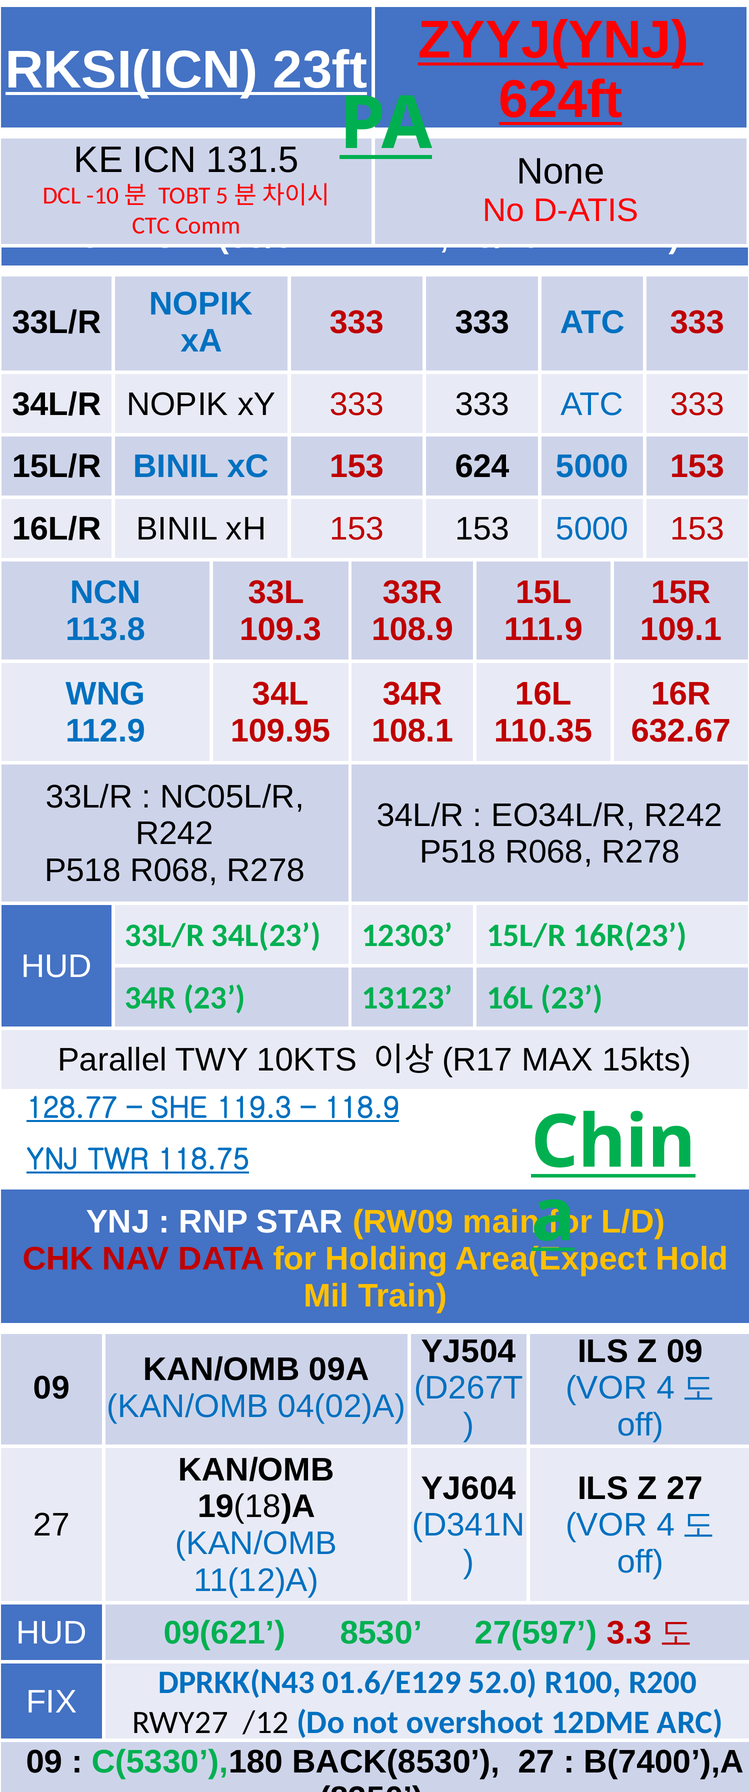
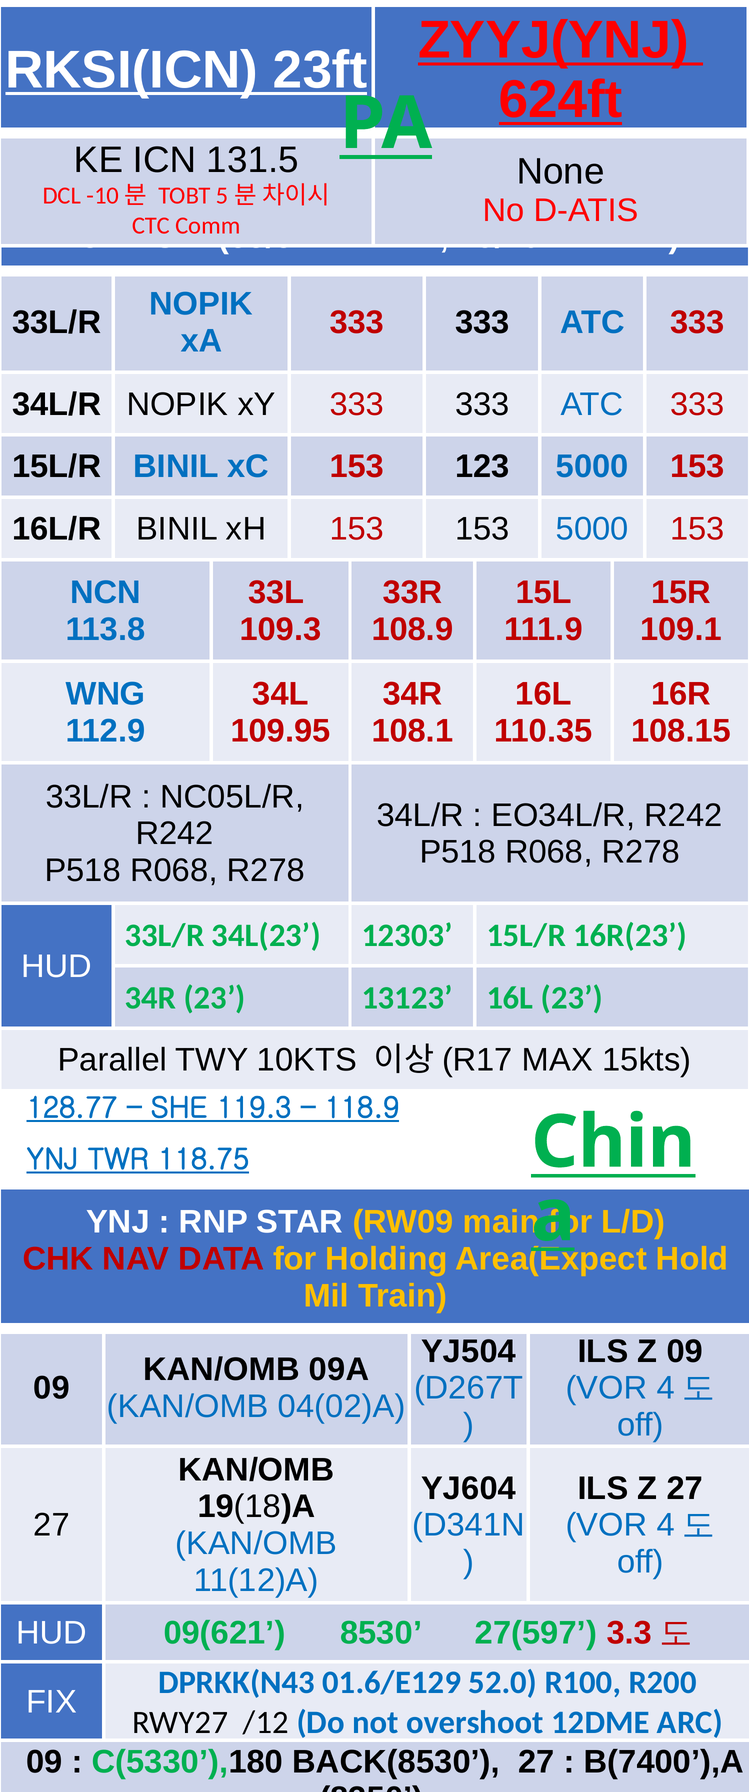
624: 624 -> 123
632.67: 632.67 -> 108.15
